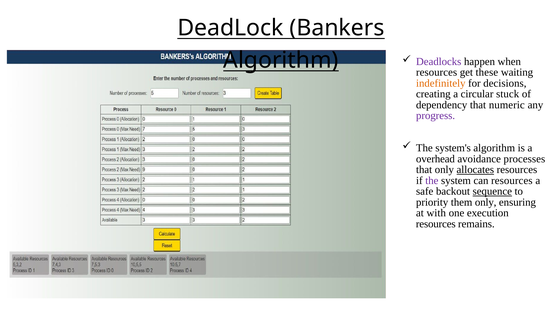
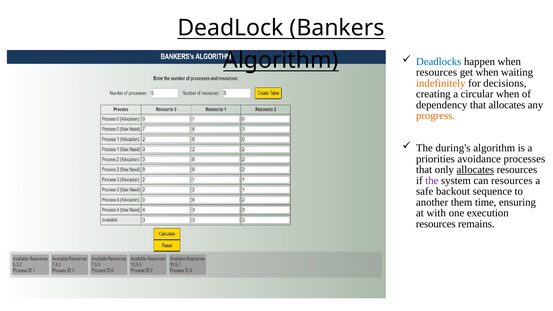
Deadlocks colour: purple -> blue
get these: these -> when
circular stuck: stuck -> when
that numeric: numeric -> allocates
progress colour: purple -> orange
system's: system's -> during's
overhead: overhead -> priorities
sequence underline: present -> none
priority: priority -> another
them only: only -> time
